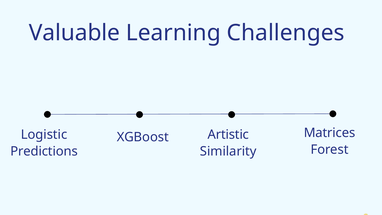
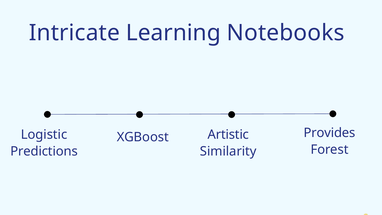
Valuable: Valuable -> Intricate
Challenges: Challenges -> Notebooks
Matrices: Matrices -> Provides
